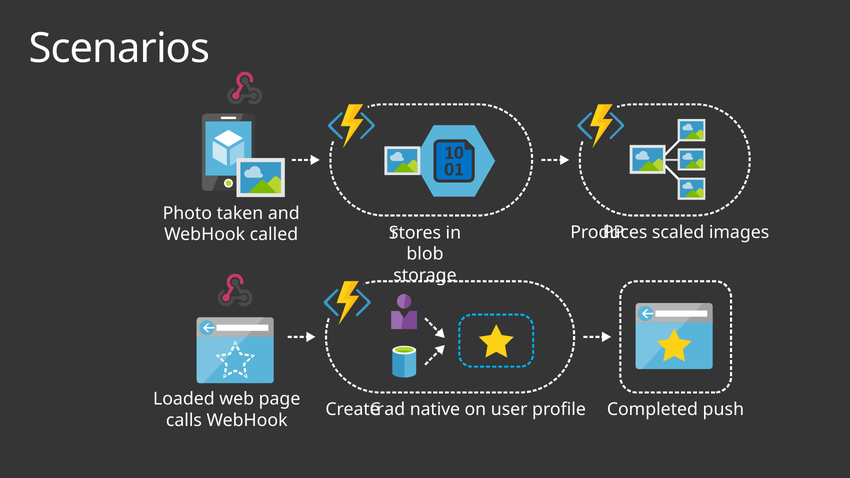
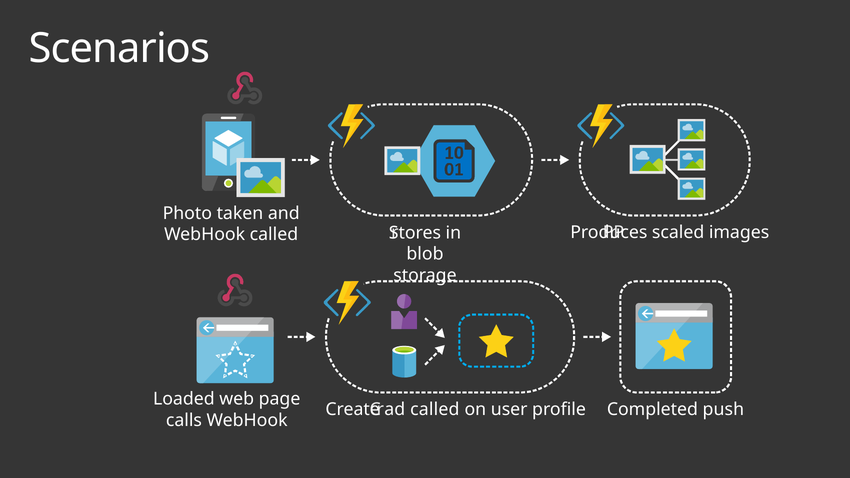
ad native: native -> called
